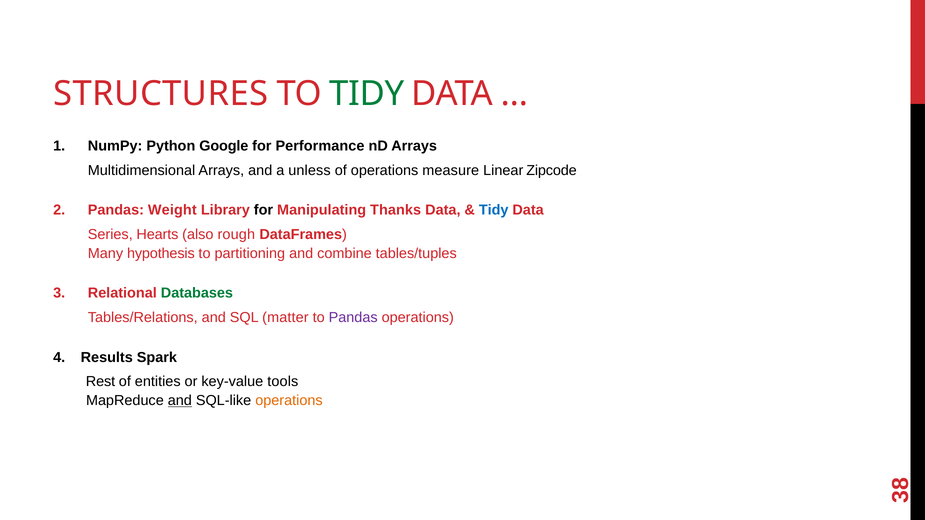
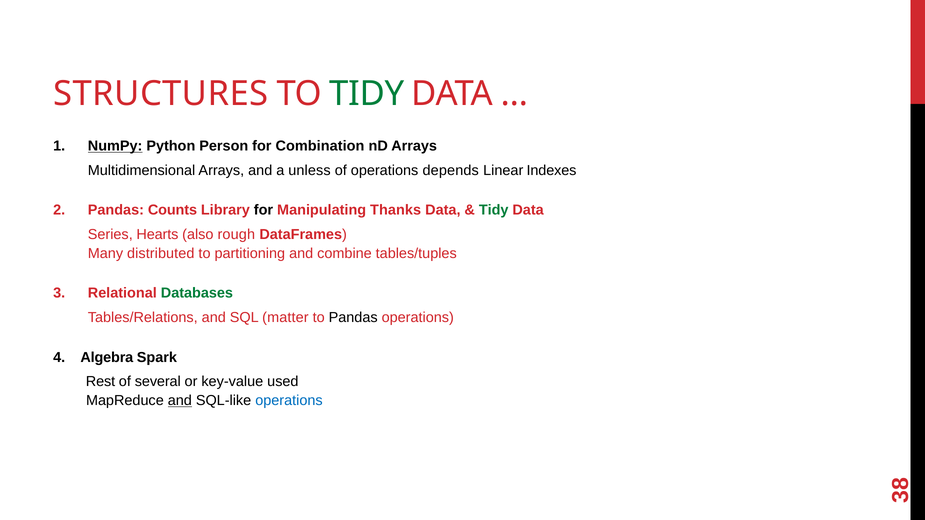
NumPy underline: none -> present
Google: Google -> Person
Performance: Performance -> Combination
measure: measure -> depends
Zipcode: Zipcode -> Indexes
Weight: Weight -> Counts
Tidy at (494, 210) colour: blue -> green
hypothesis: hypothesis -> distributed
Pandas at (353, 318) colour: purple -> black
Results: Results -> Algebra
entities: entities -> several
tools: tools -> used
operations at (289, 401) colour: orange -> blue
